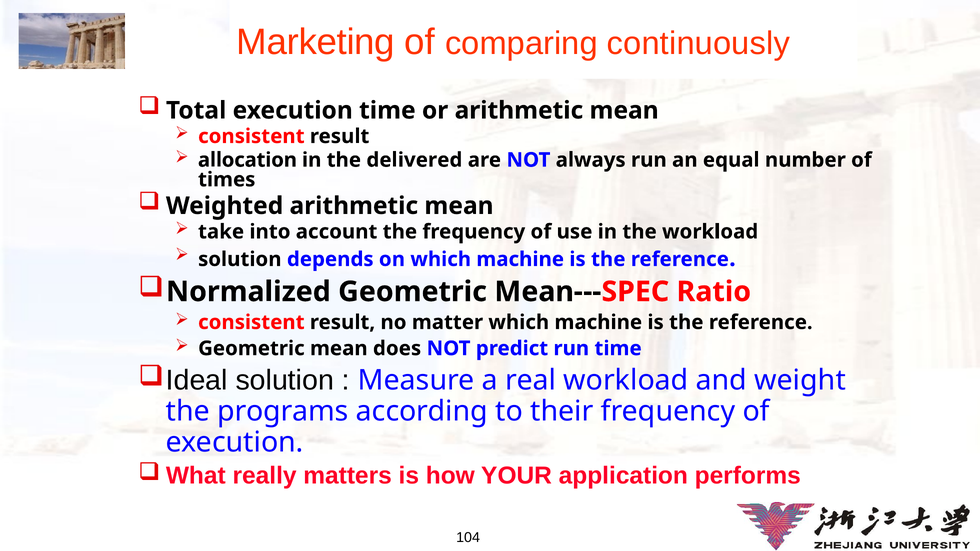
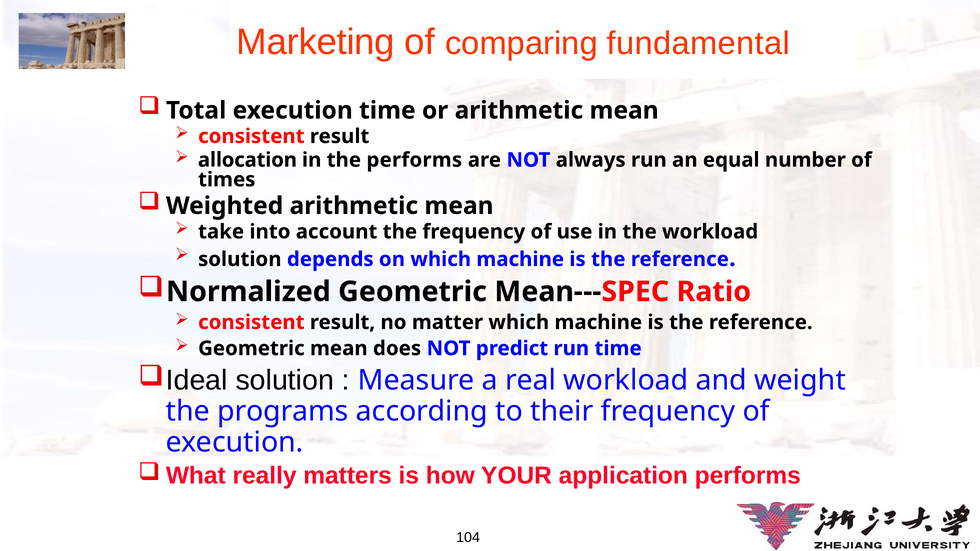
continuously: continuously -> fundamental
the delivered: delivered -> performs
